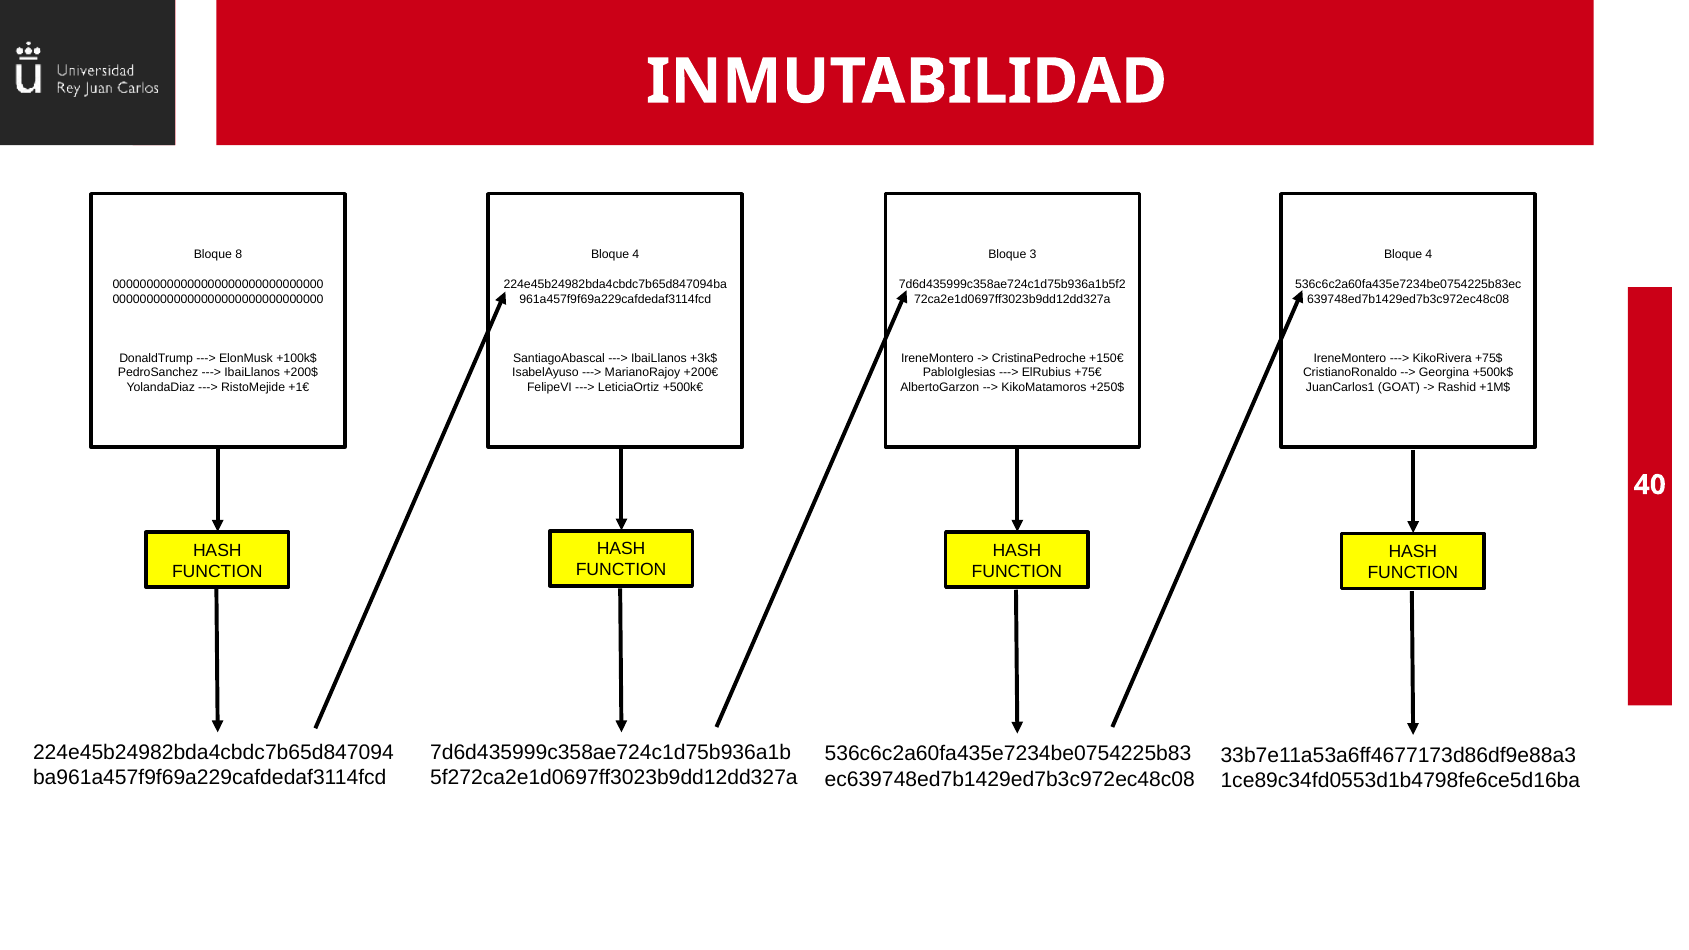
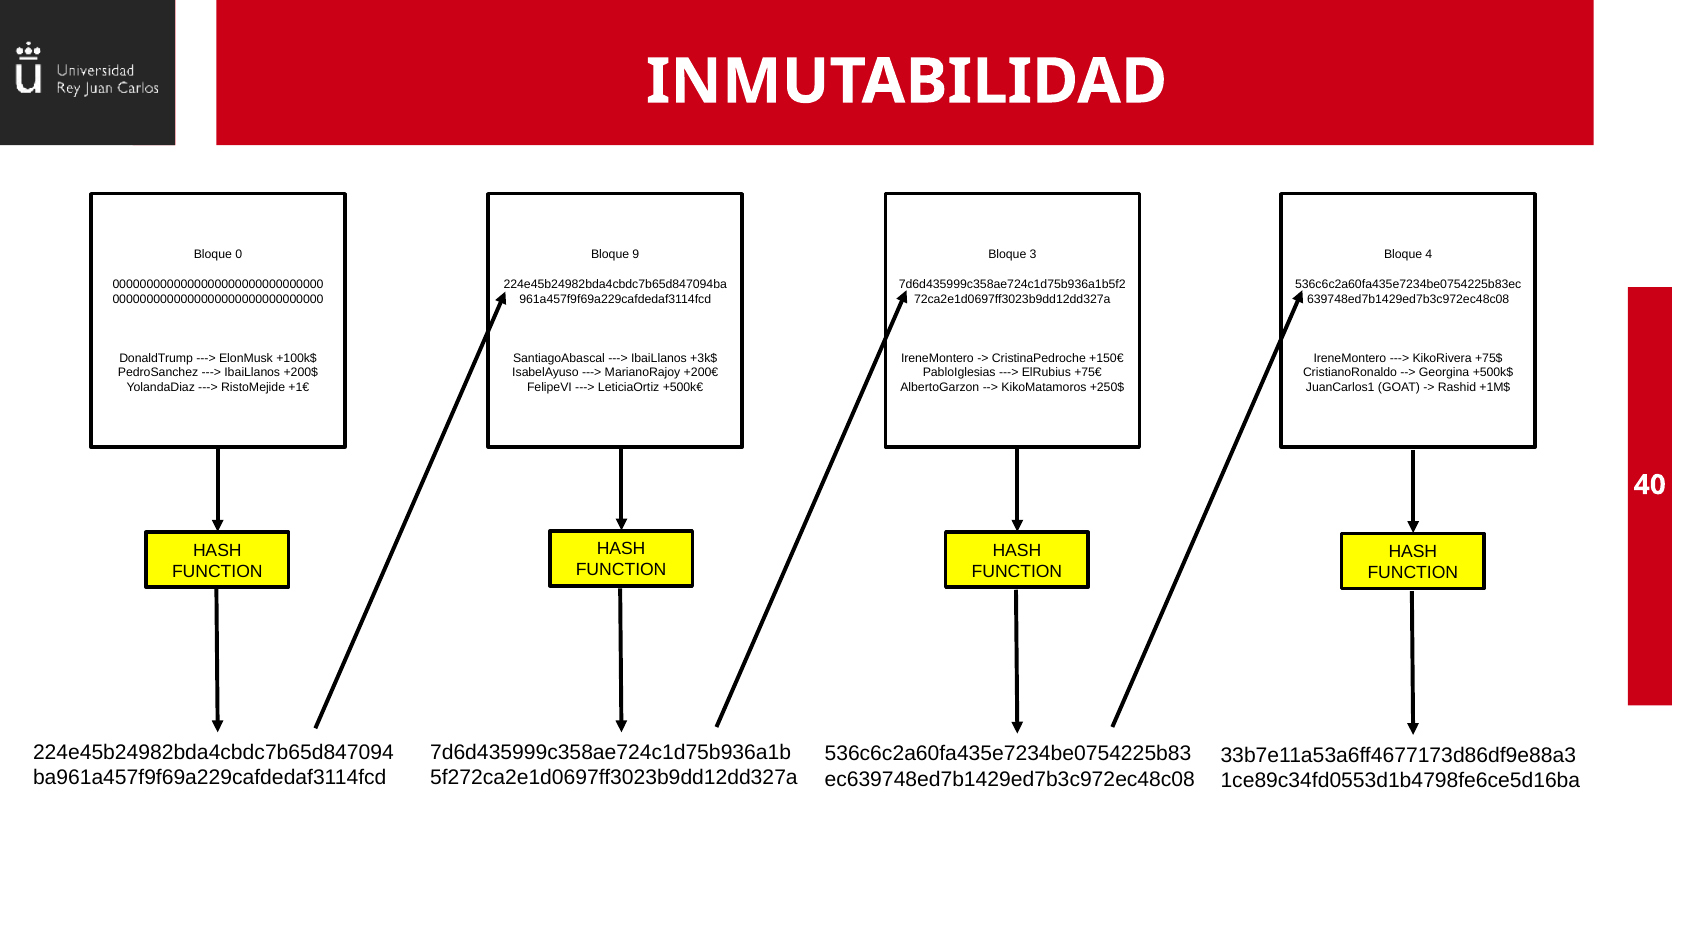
8: 8 -> 0
4 at (636, 255): 4 -> 9
